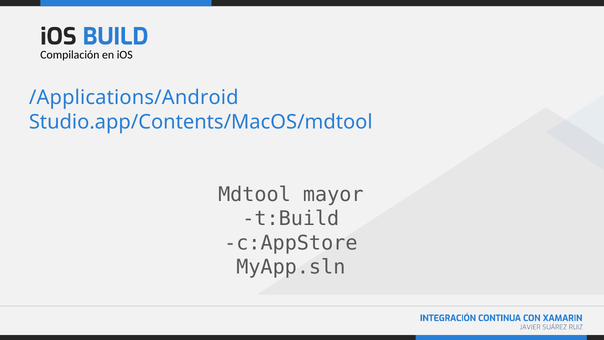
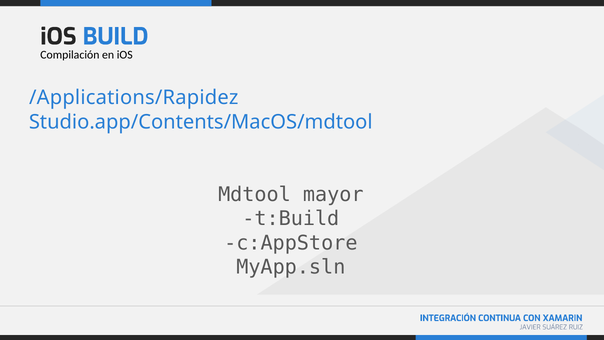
/Applications/Android: /Applications/Android -> /Applications/Rapidez
